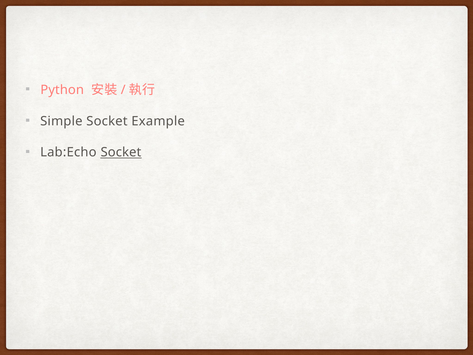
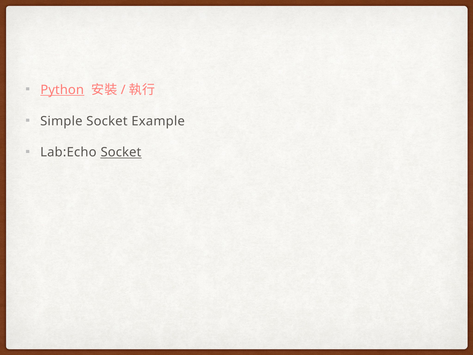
Python underline: none -> present
